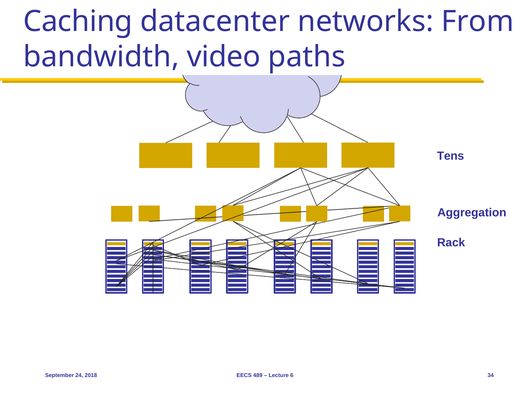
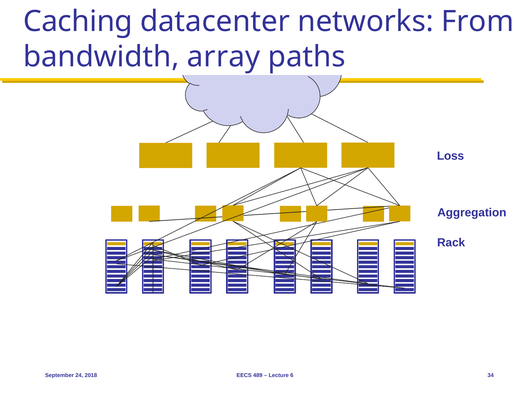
video: video -> array
Tens: Tens -> Loss
